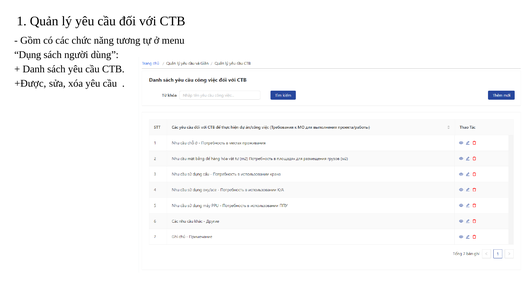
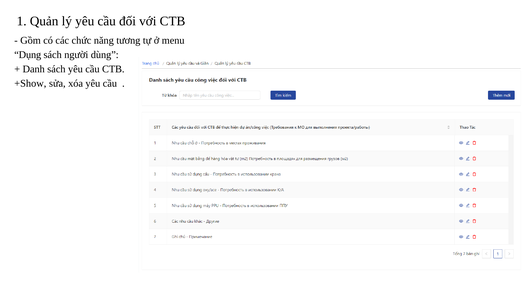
+Được: +Được -> +Show
